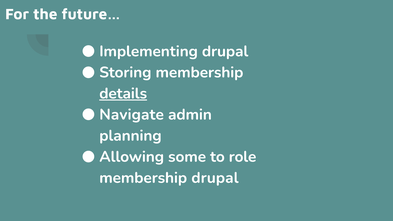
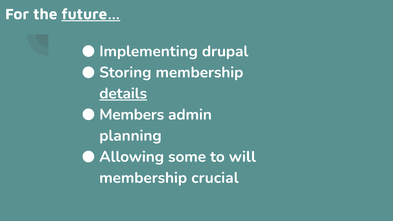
future… underline: none -> present
Navigate: Navigate -> Members
role: role -> will
membership drupal: drupal -> crucial
